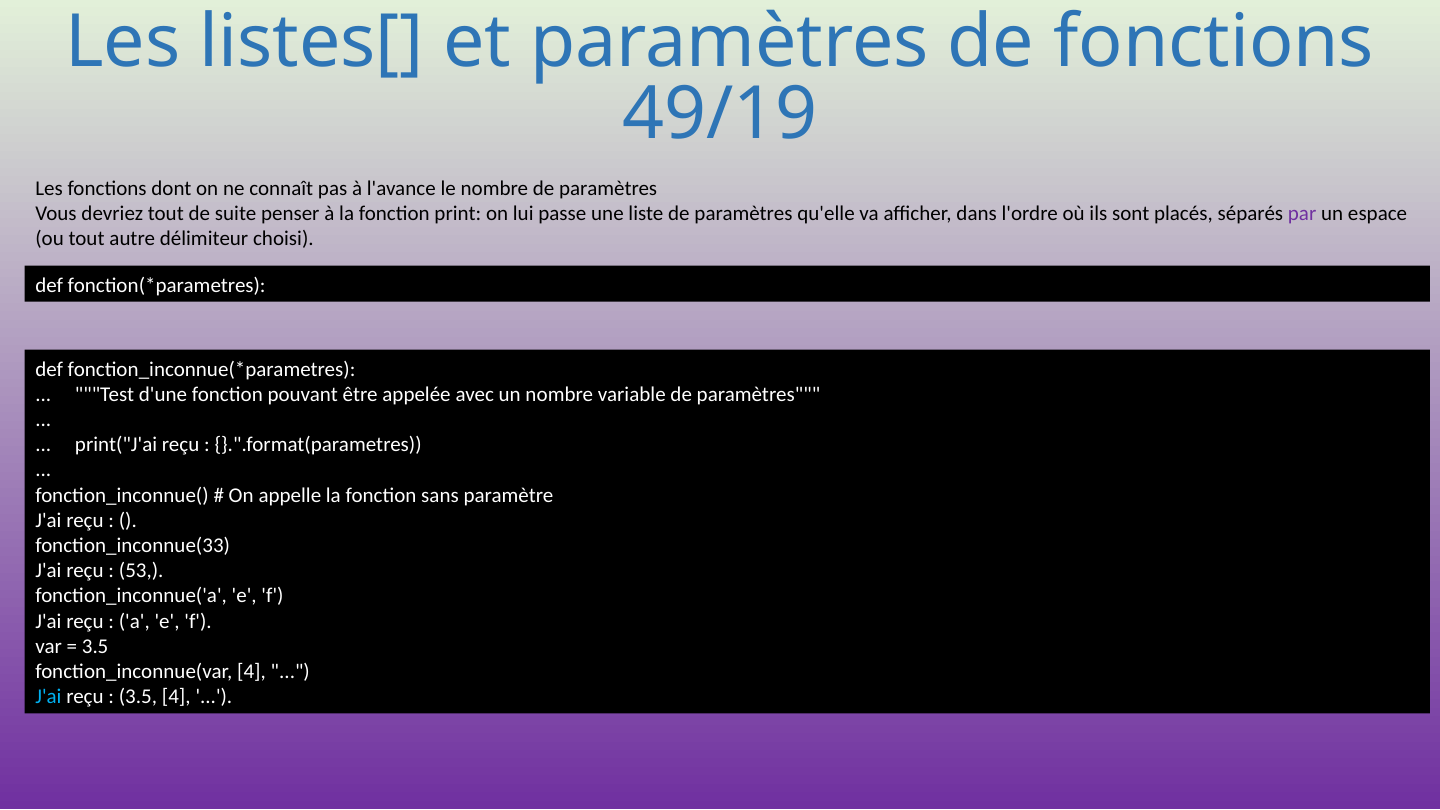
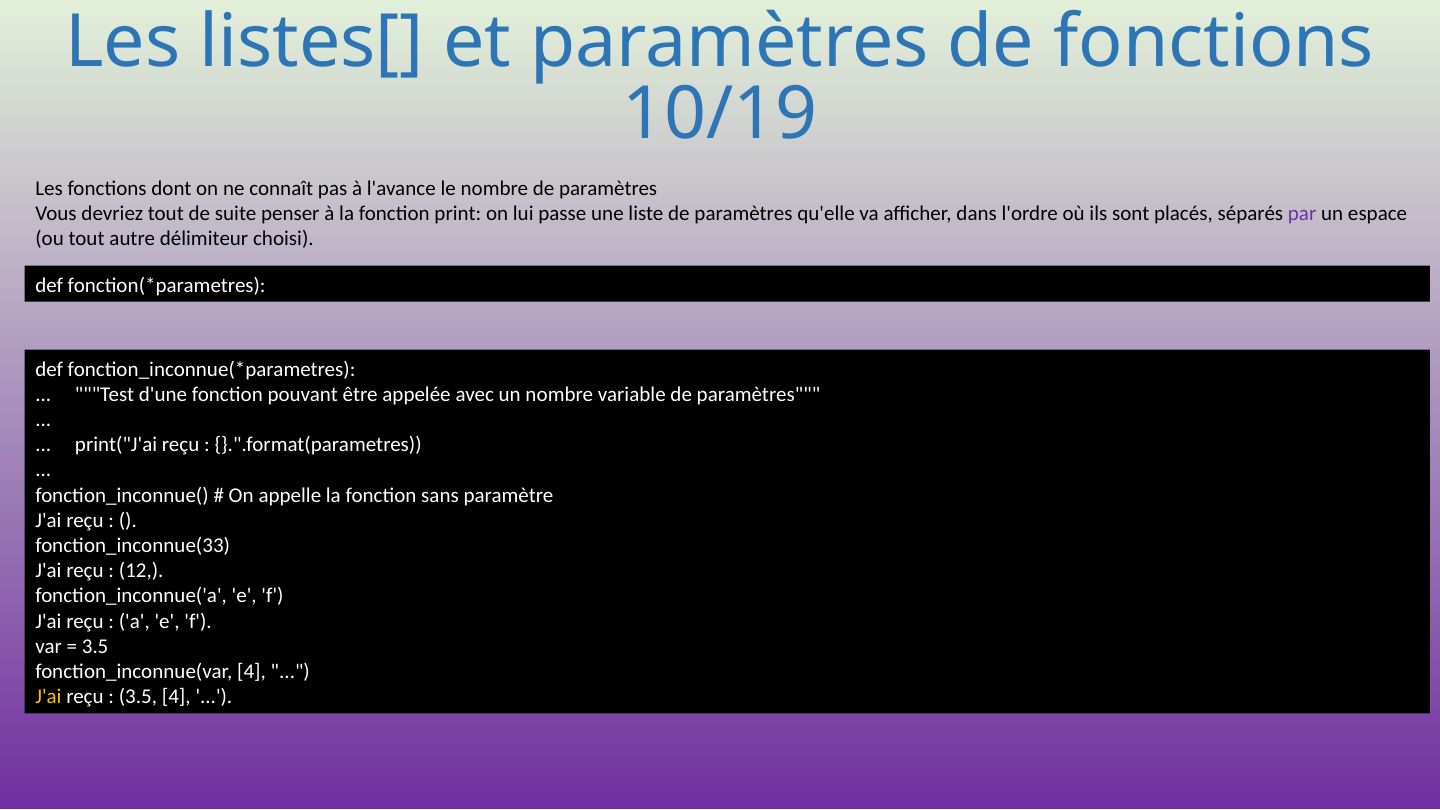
49/19: 49/19 -> 10/19
53: 53 -> 12
J'ai at (48, 697) colour: light blue -> yellow
